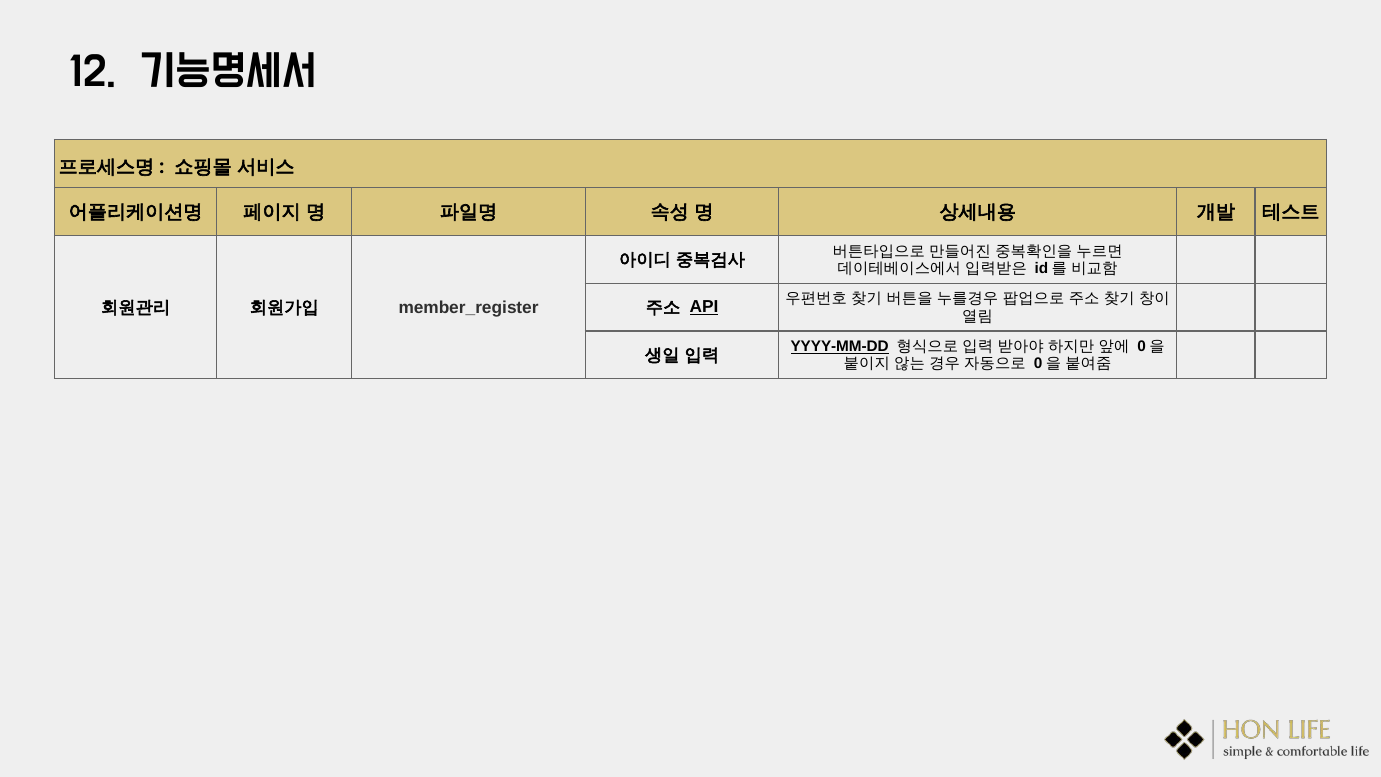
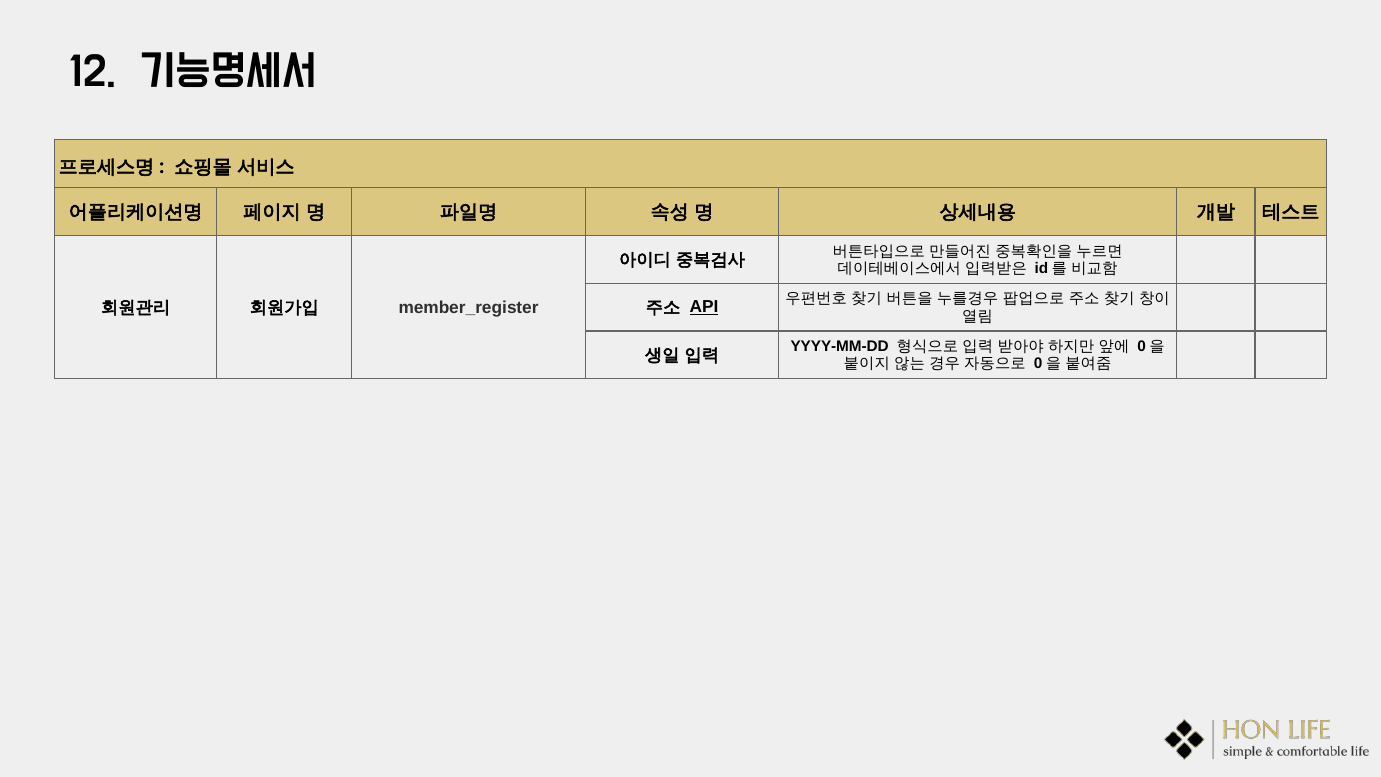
YYYY-MM-DD underline: present -> none
